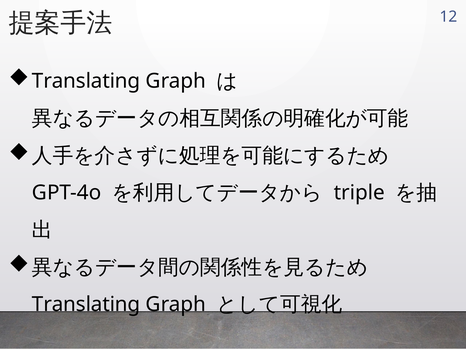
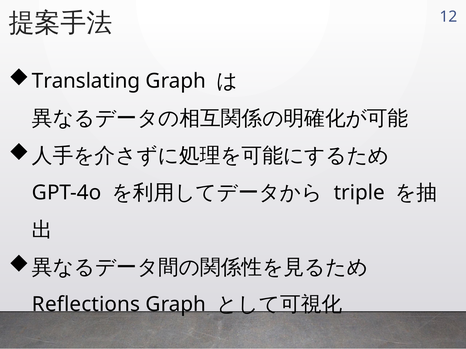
Translating at (86, 305): Translating -> Reflections
